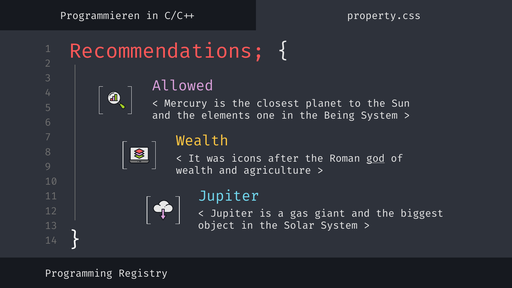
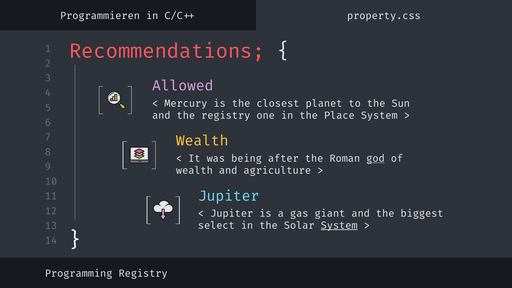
the elements: elements -> registry
Being: Being -> Place
icons: icons -> being
object: object -> select
System at (339, 226) underline: none -> present
